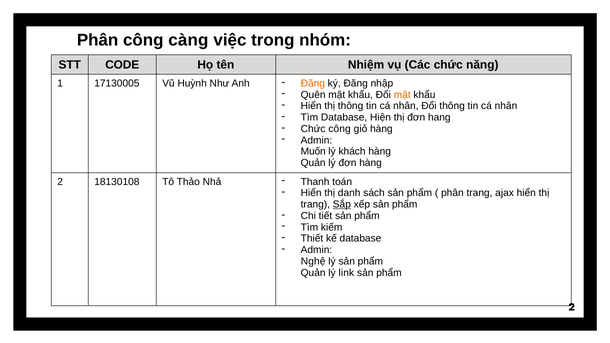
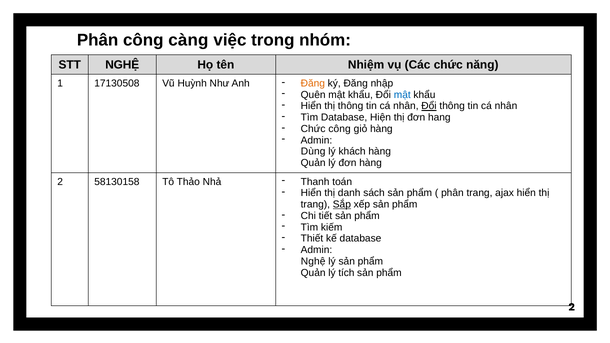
STT CODE: CODE -> NGHỆ
17130005: 17130005 -> 17130508
mật at (402, 95) colour: orange -> blue
Đổi at (429, 106) underline: none -> present
Muốn: Muốn -> Dùng
18130108: 18130108 -> 58130158
link: link -> tích
